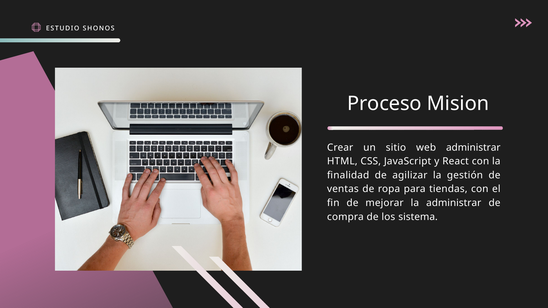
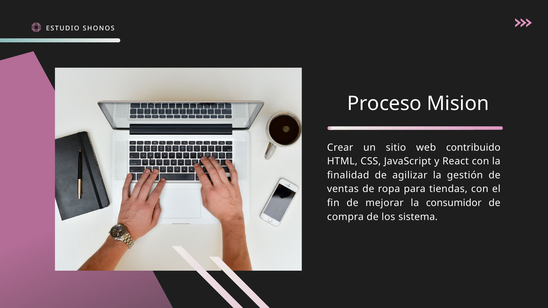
web administrar: administrar -> contribuido
la administrar: administrar -> consumidor
